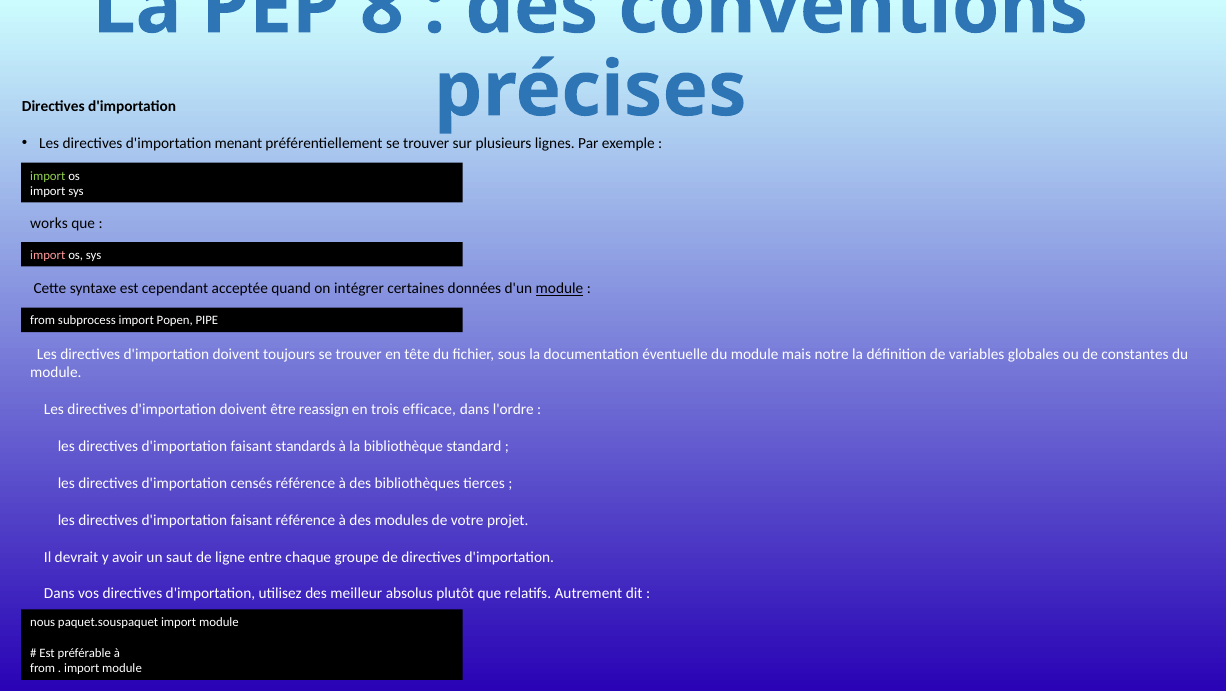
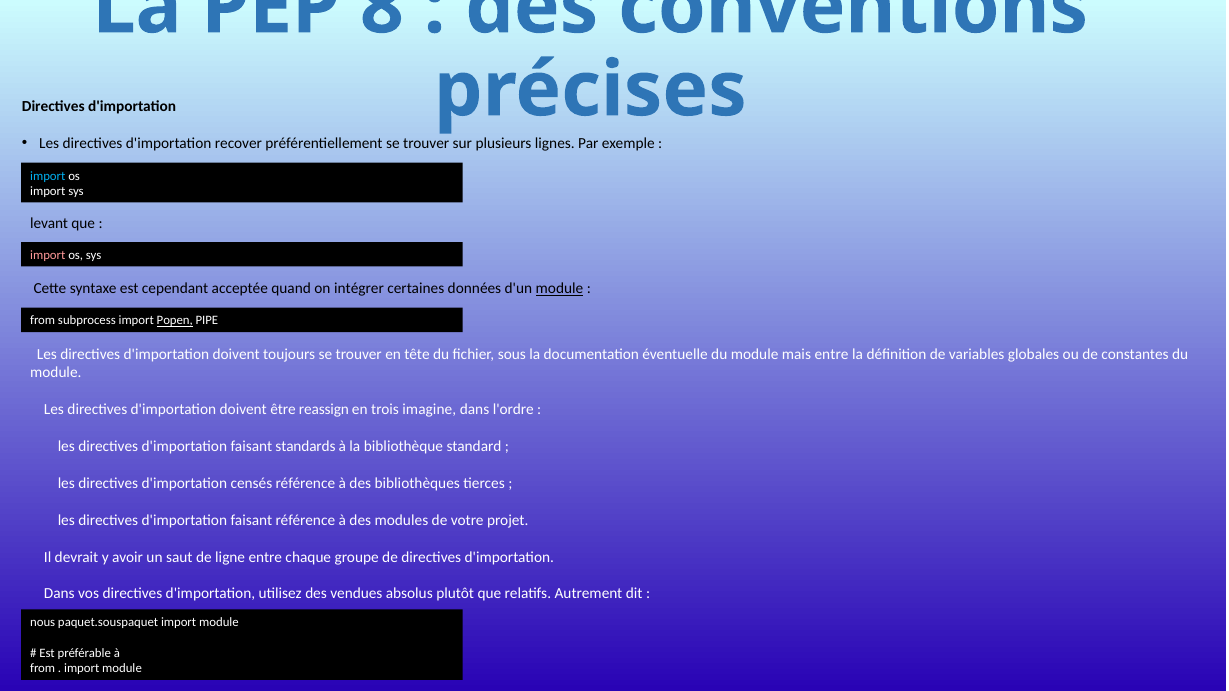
menant: menant -> recover
import at (48, 176) colour: light green -> light blue
works: works -> levant
Popen underline: none -> present
mais notre: notre -> entre
efficace: efficace -> imagine
meilleur: meilleur -> vendues
